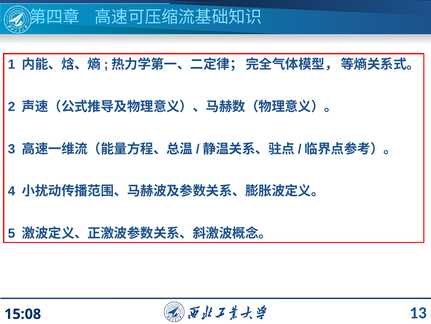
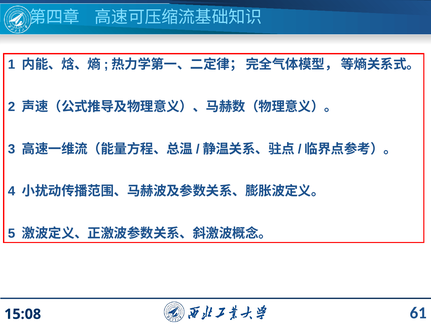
13: 13 -> 61
